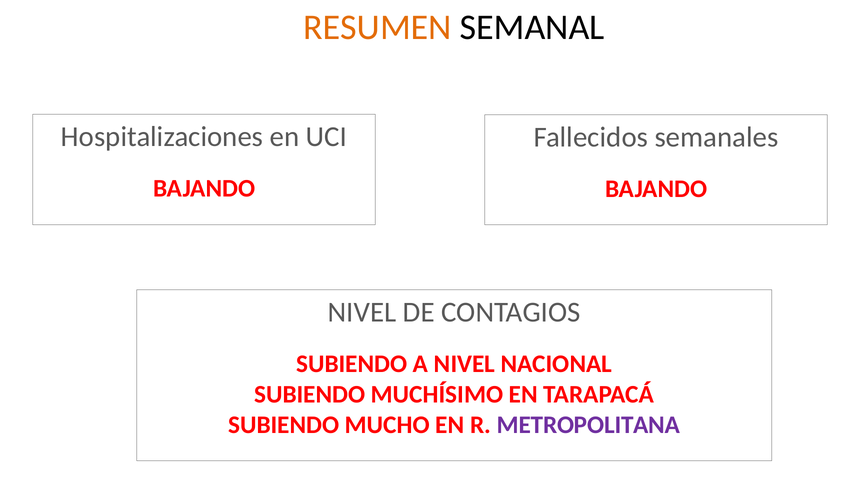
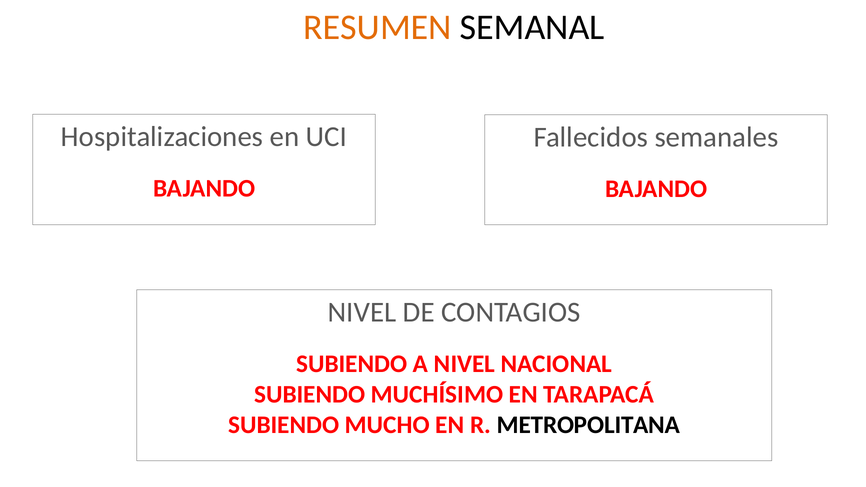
METROPOLITANA colour: purple -> black
